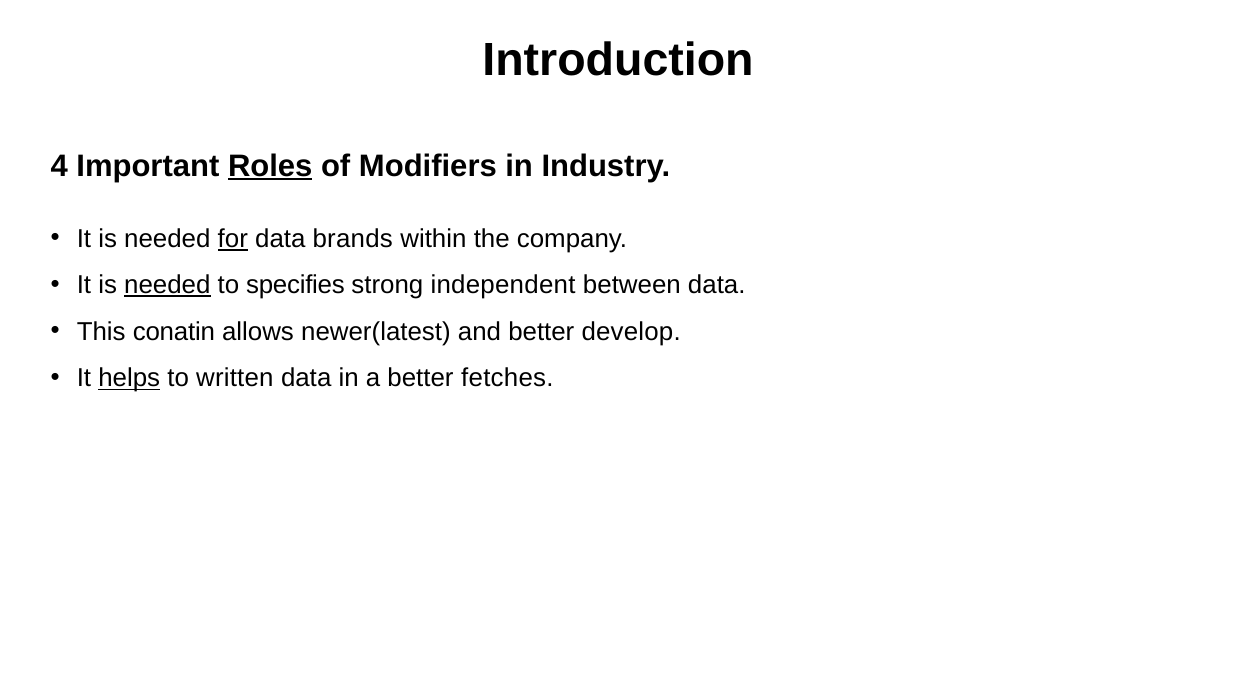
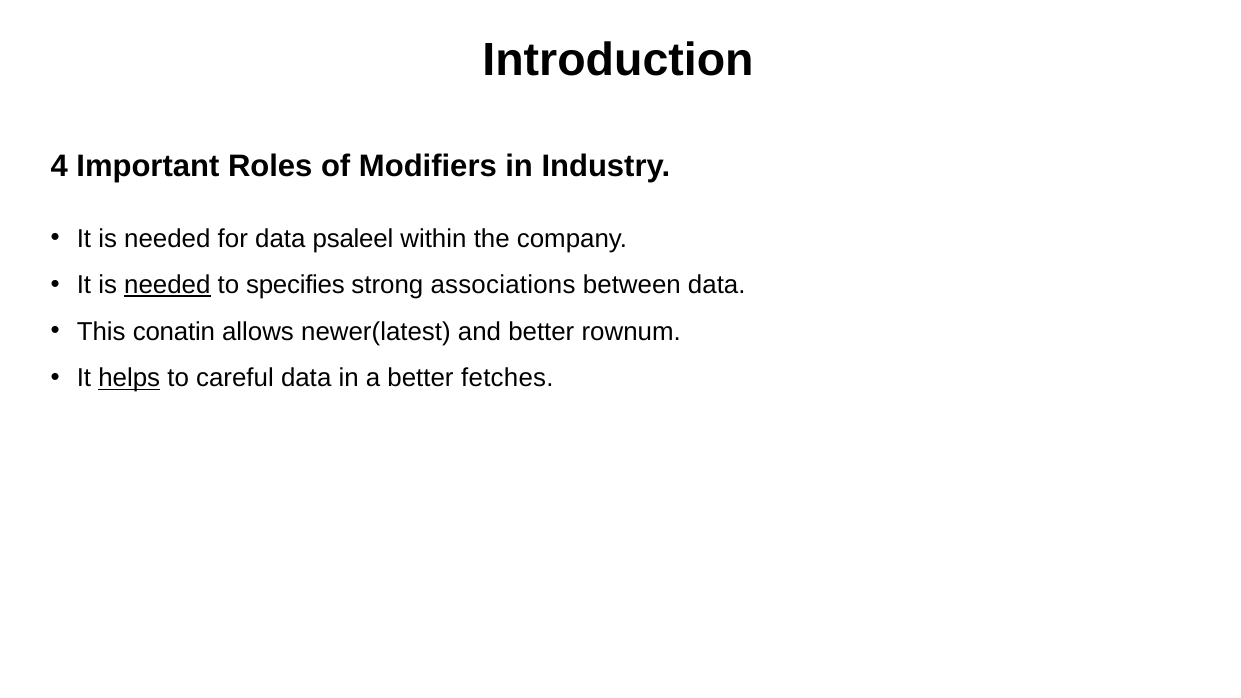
Roles underline: present -> none
for underline: present -> none
brands: brands -> psaleel
independent: independent -> associations
develop: develop -> rownum
written: written -> careful
